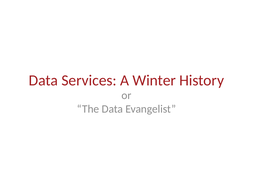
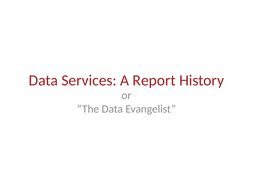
Winter: Winter -> Report
